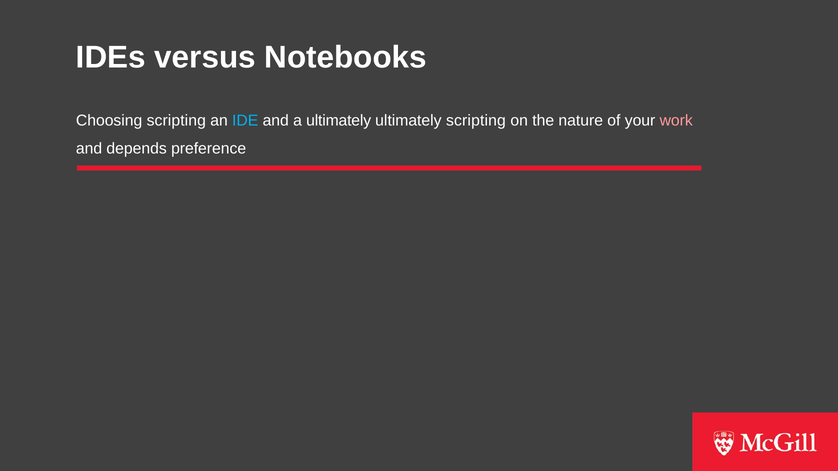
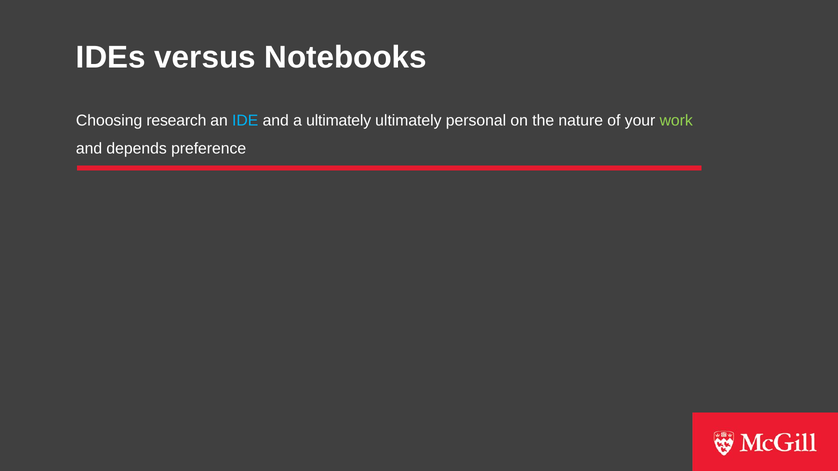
Choosing scripting: scripting -> research
ultimately scripting: scripting -> personal
work colour: pink -> light green
